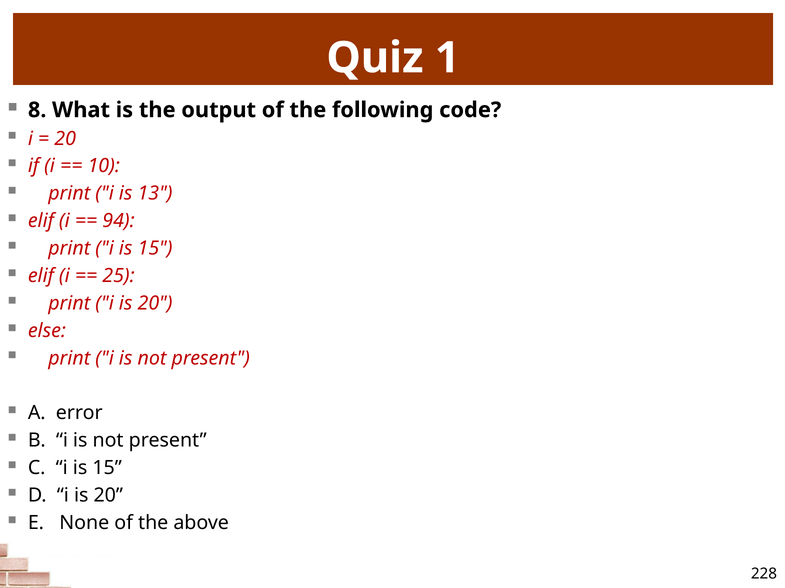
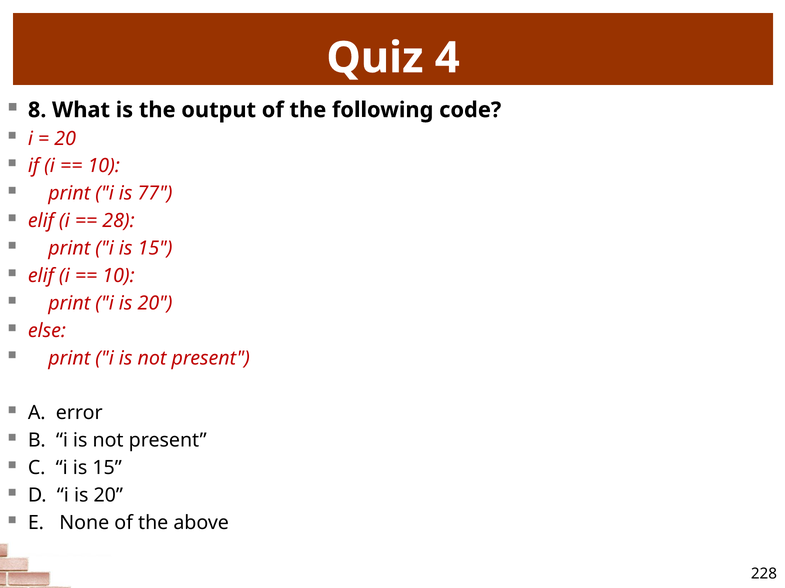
1: 1 -> 4
13: 13 -> 77
94: 94 -> 28
25 at (119, 276): 25 -> 10
